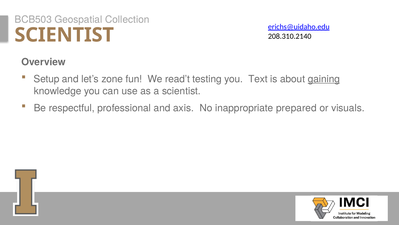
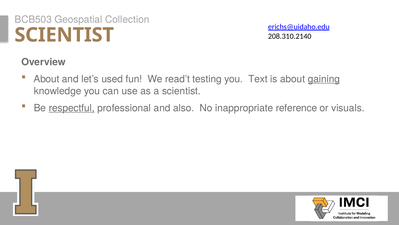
Setup at (47, 79): Setup -> About
zone: zone -> used
respectful underline: none -> present
axis: axis -> also
prepared: prepared -> reference
